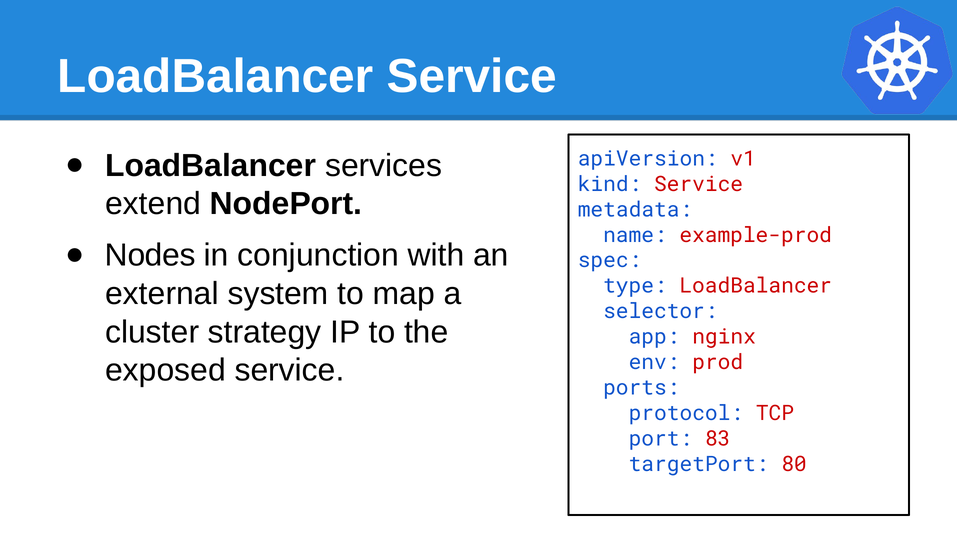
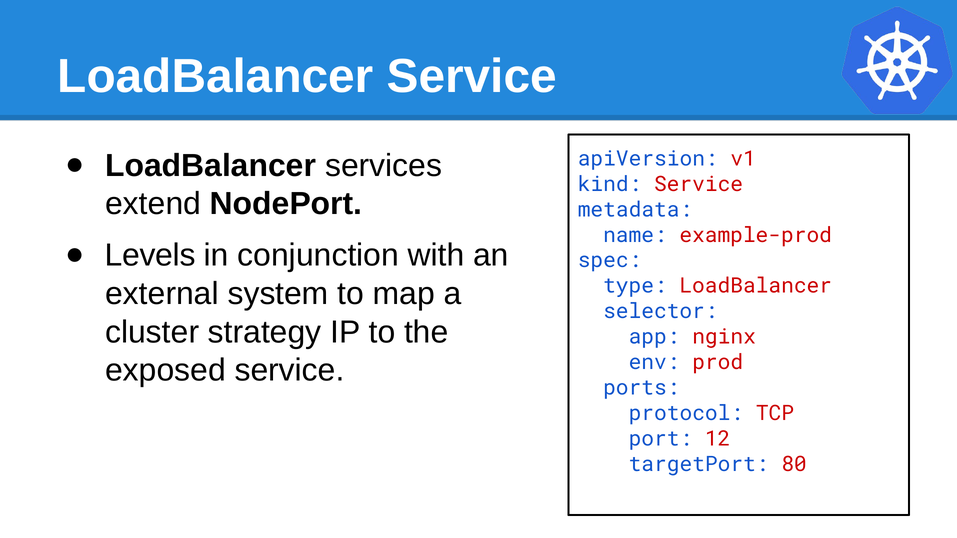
Nodes: Nodes -> Levels
83: 83 -> 12
